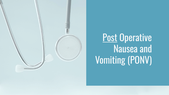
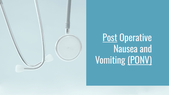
PONV underline: none -> present
